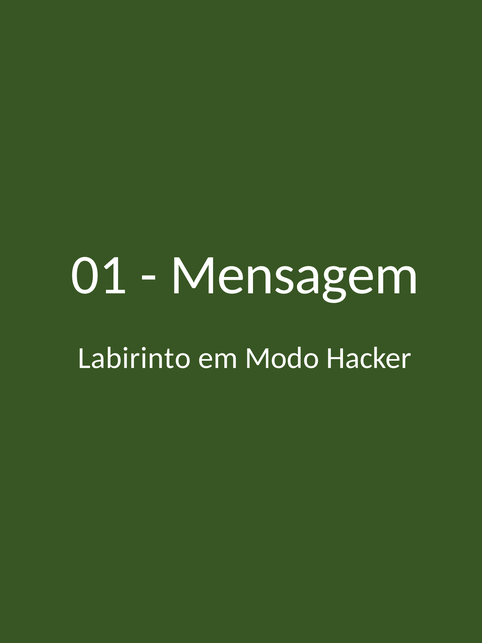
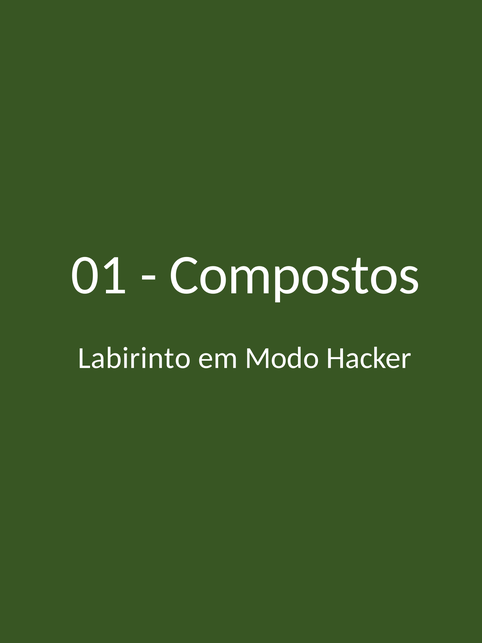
Mensagem: Mensagem -> Compostos
